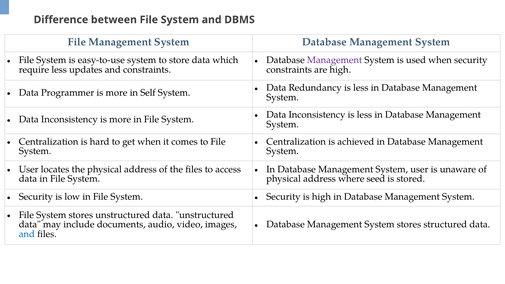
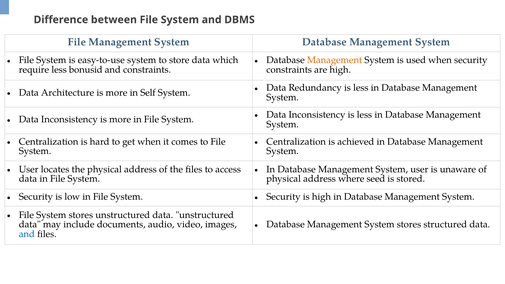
Management at (335, 60) colour: purple -> orange
updates: updates -> bonusid
Programmer: Programmer -> Architecture
